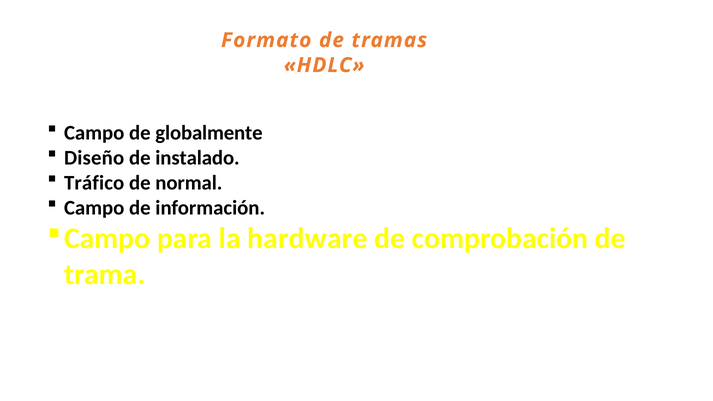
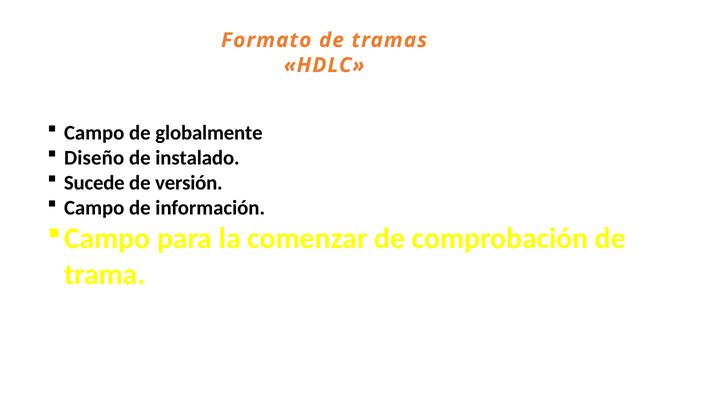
Tráfico: Tráfico -> Sucede
normal: normal -> versión
hardware: hardware -> comenzar
